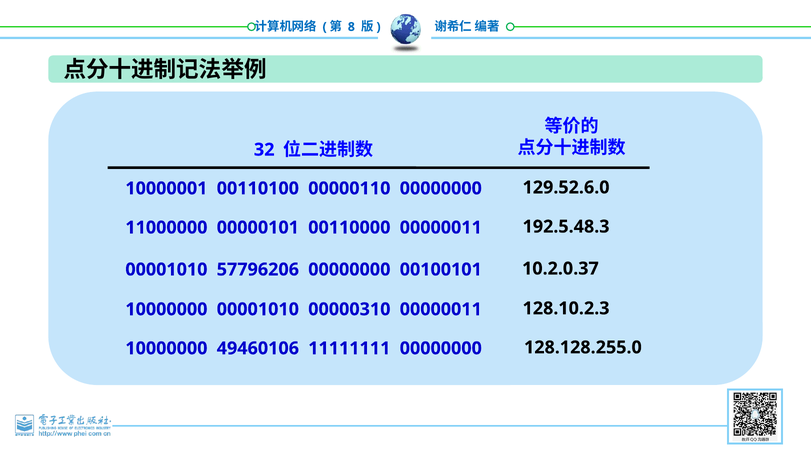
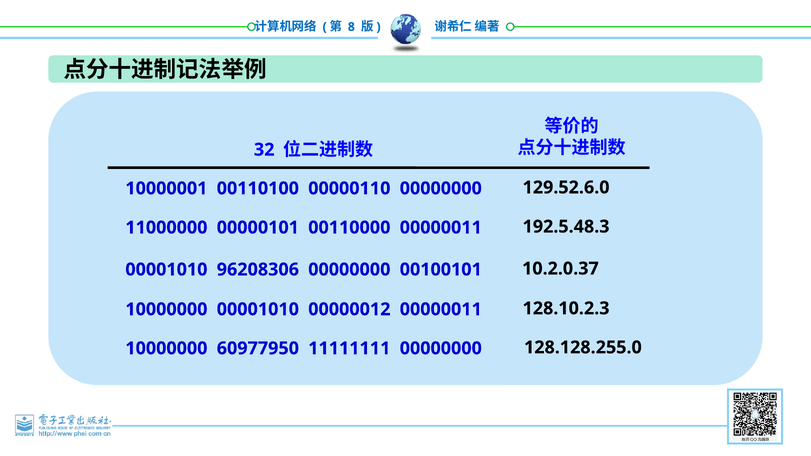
57796206: 57796206 -> 96208306
00000310: 00000310 -> 00000012
49460106: 49460106 -> 60977950
